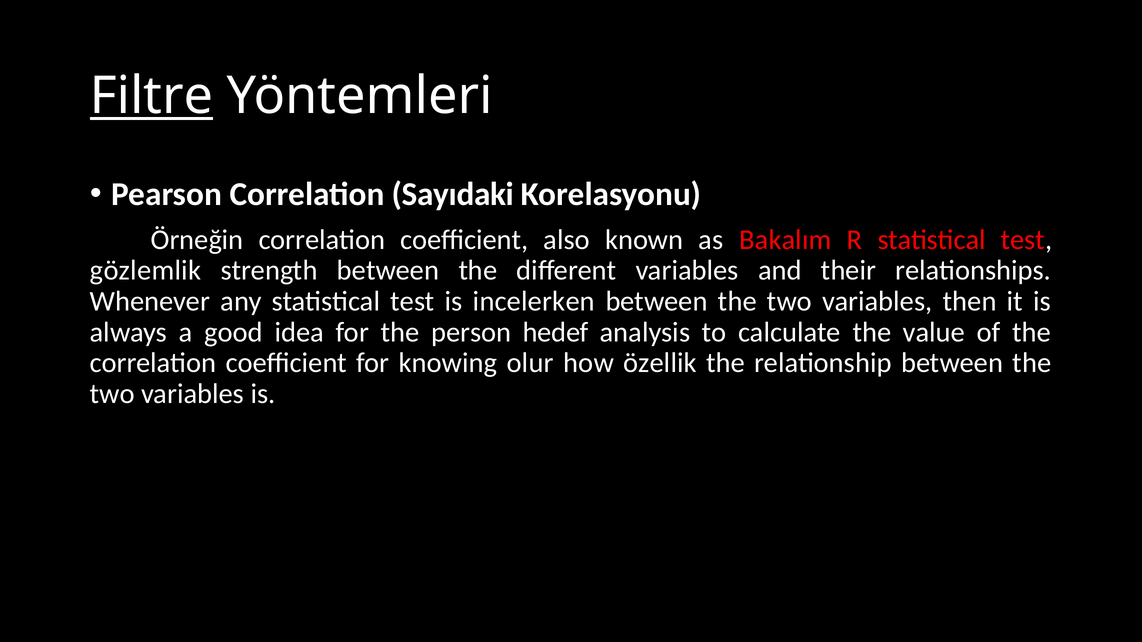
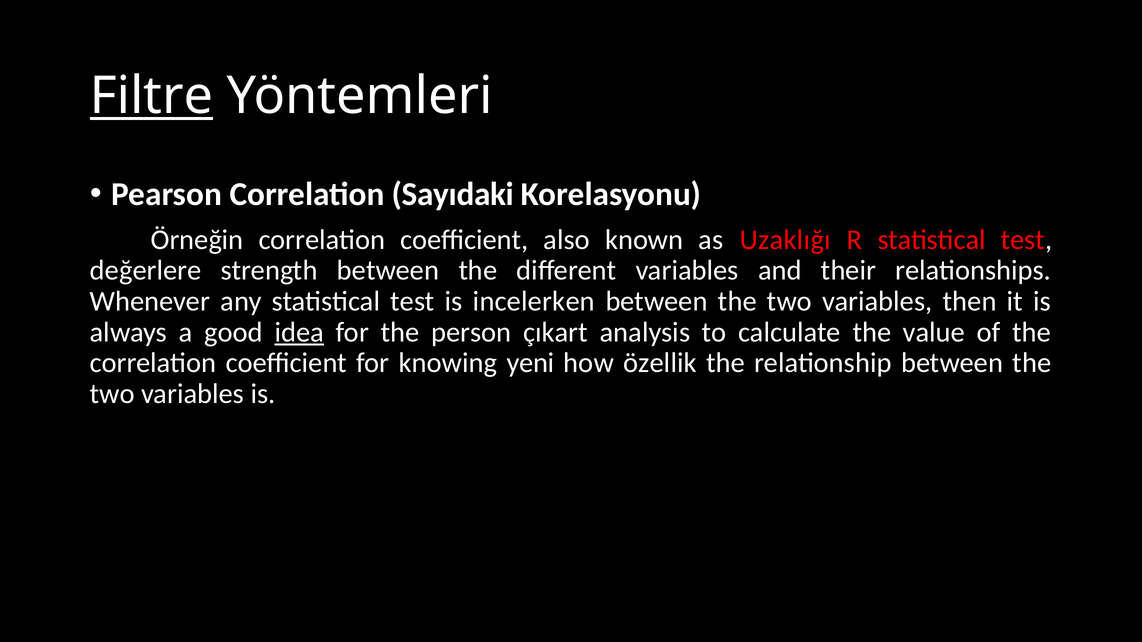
Bakalım: Bakalım -> Uzaklığı
gözlemlik: gözlemlik -> değerlere
idea underline: none -> present
hedef: hedef -> çıkart
olur: olur -> yeni
